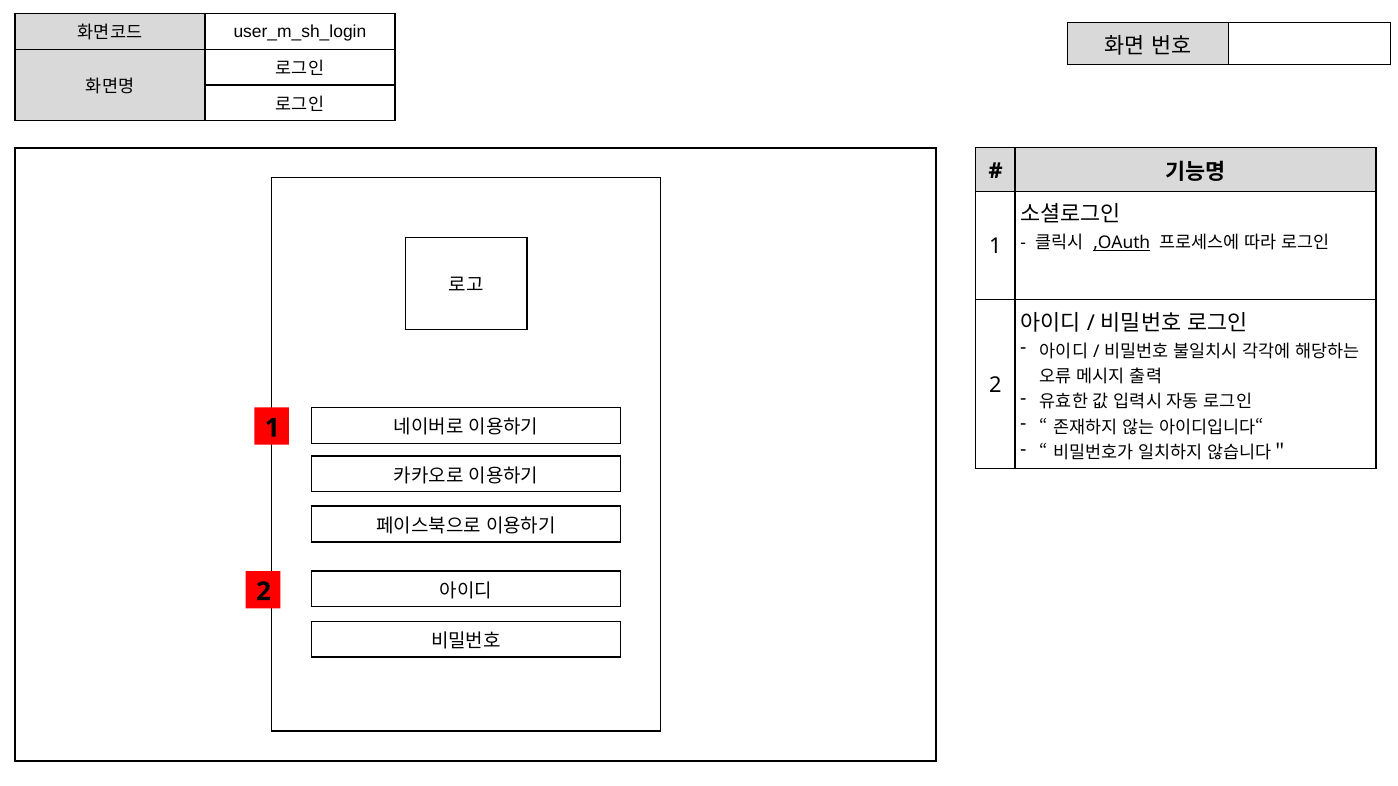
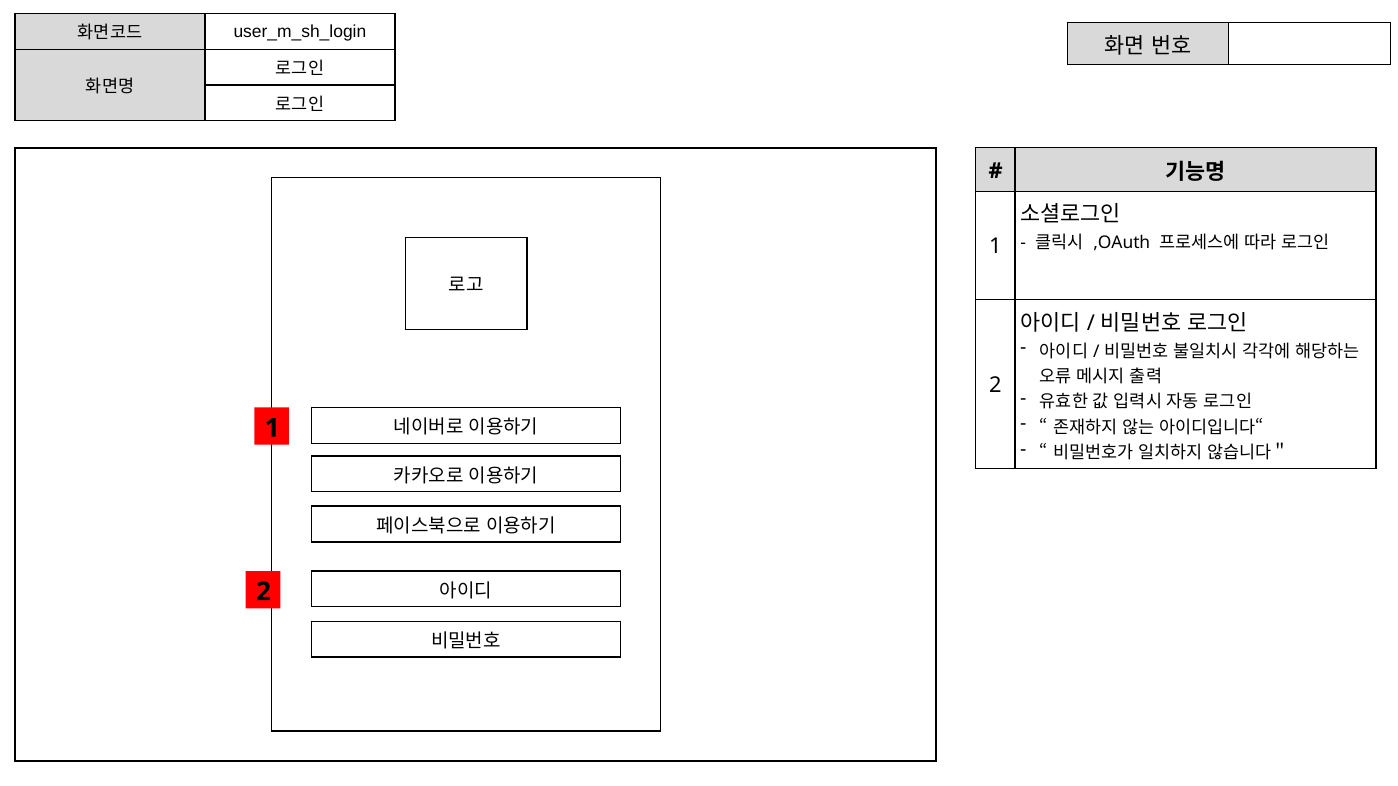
,OAuth underline: present -> none
